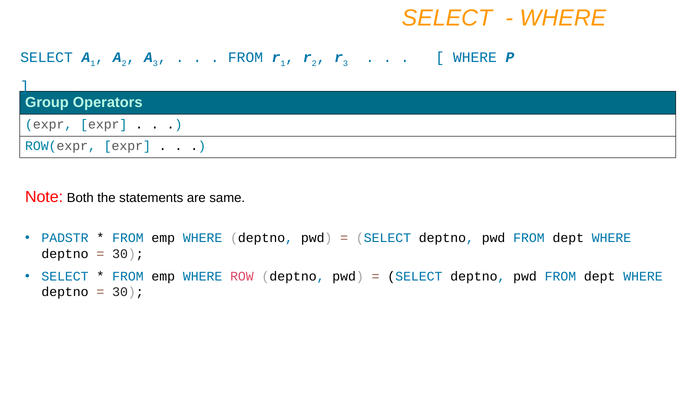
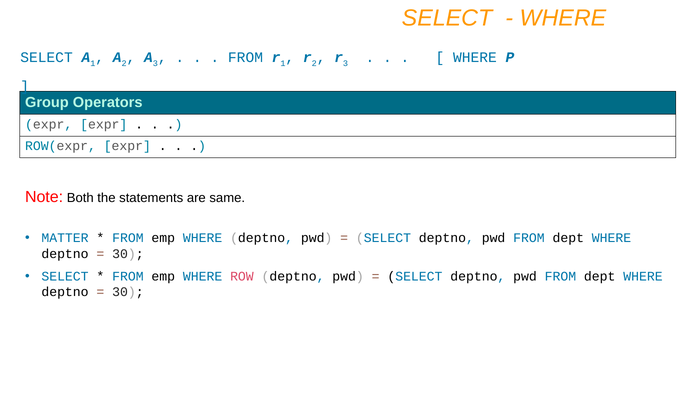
PADSTR: PADSTR -> MATTER
